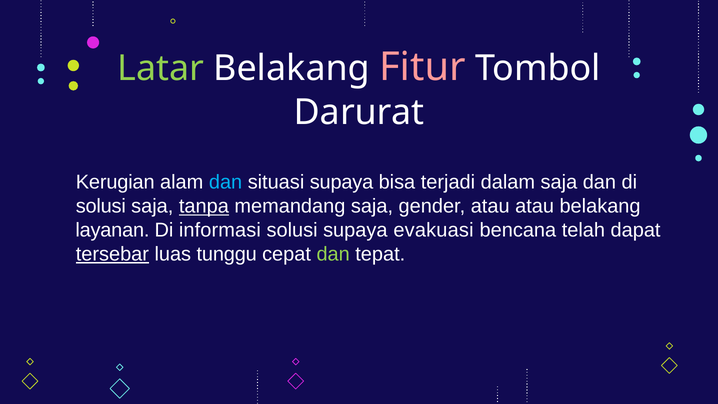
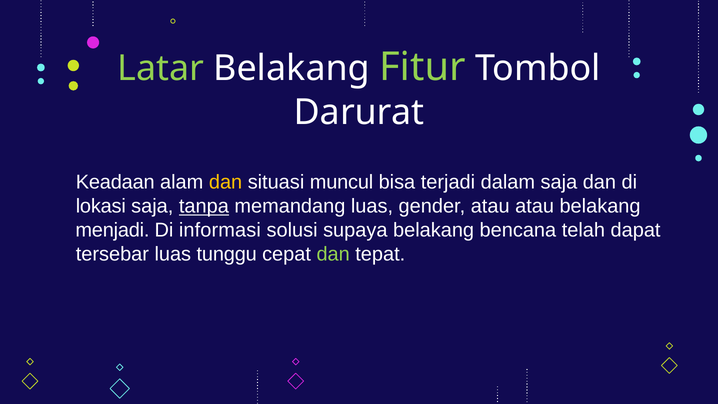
Fitur colour: pink -> light green
Kerugian: Kerugian -> Keadaan
dan at (226, 182) colour: light blue -> yellow
situasi supaya: supaya -> muncul
solusi at (101, 206): solusi -> lokasi
memandang saja: saja -> luas
layanan: layanan -> menjadi
supaya evakuasi: evakuasi -> belakang
tersebar underline: present -> none
